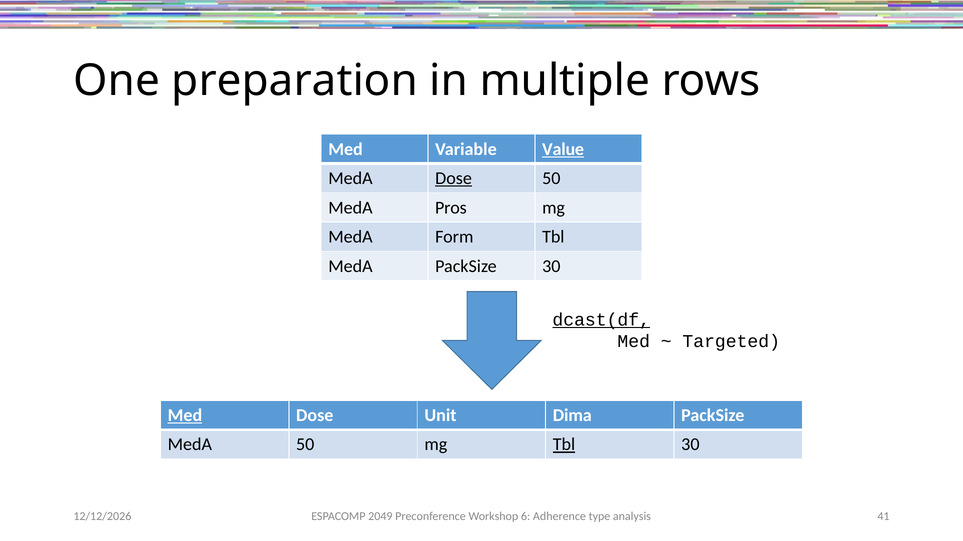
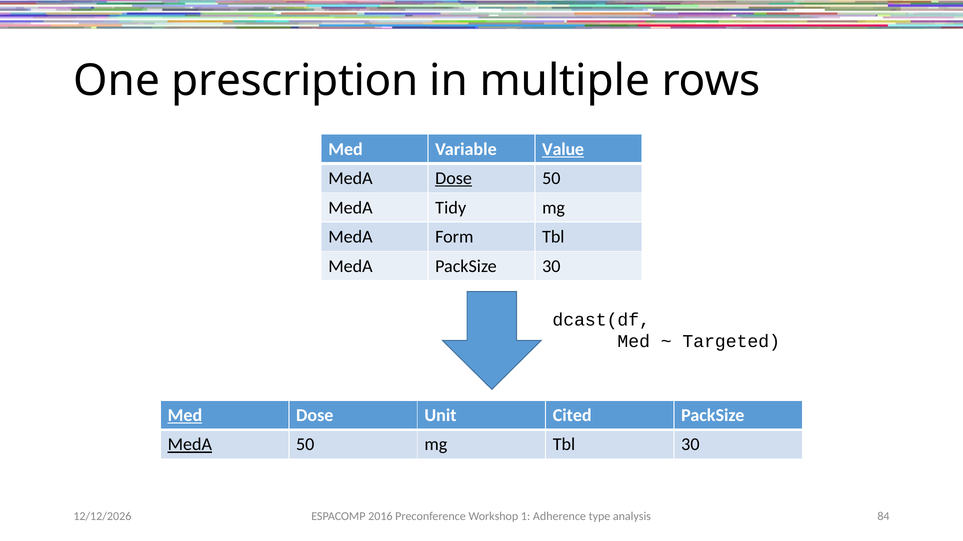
preparation: preparation -> prescription
Pros: Pros -> Tidy
dcast(df underline: present -> none
Dima: Dima -> Cited
MedA at (190, 445) underline: none -> present
Tbl at (564, 445) underline: present -> none
2049: 2049 -> 2016
6: 6 -> 1
41: 41 -> 84
